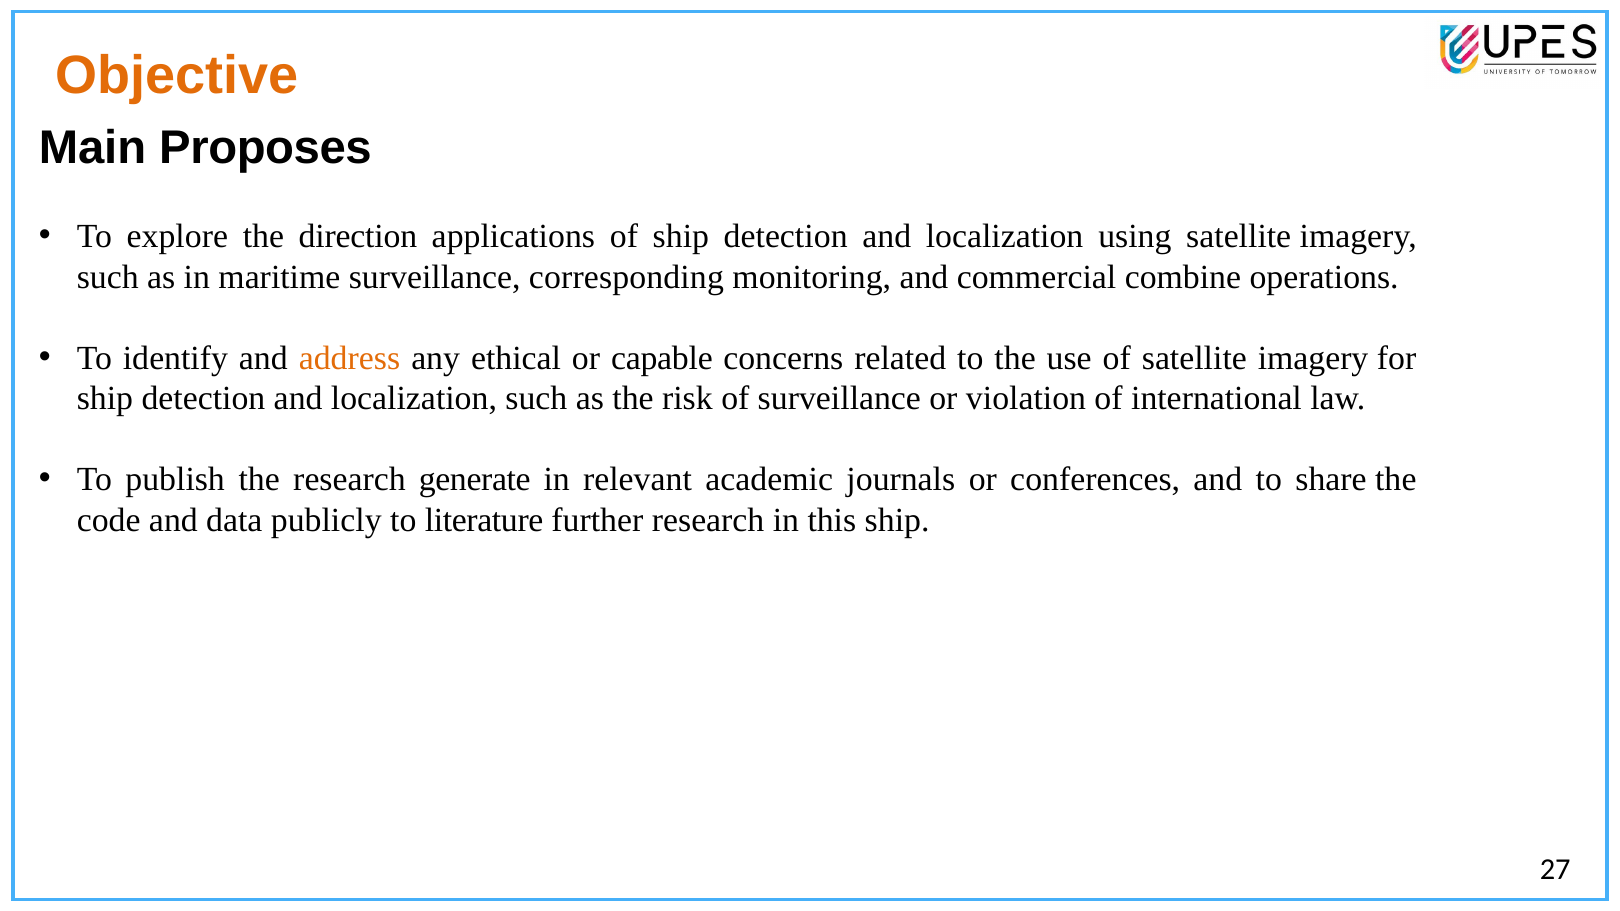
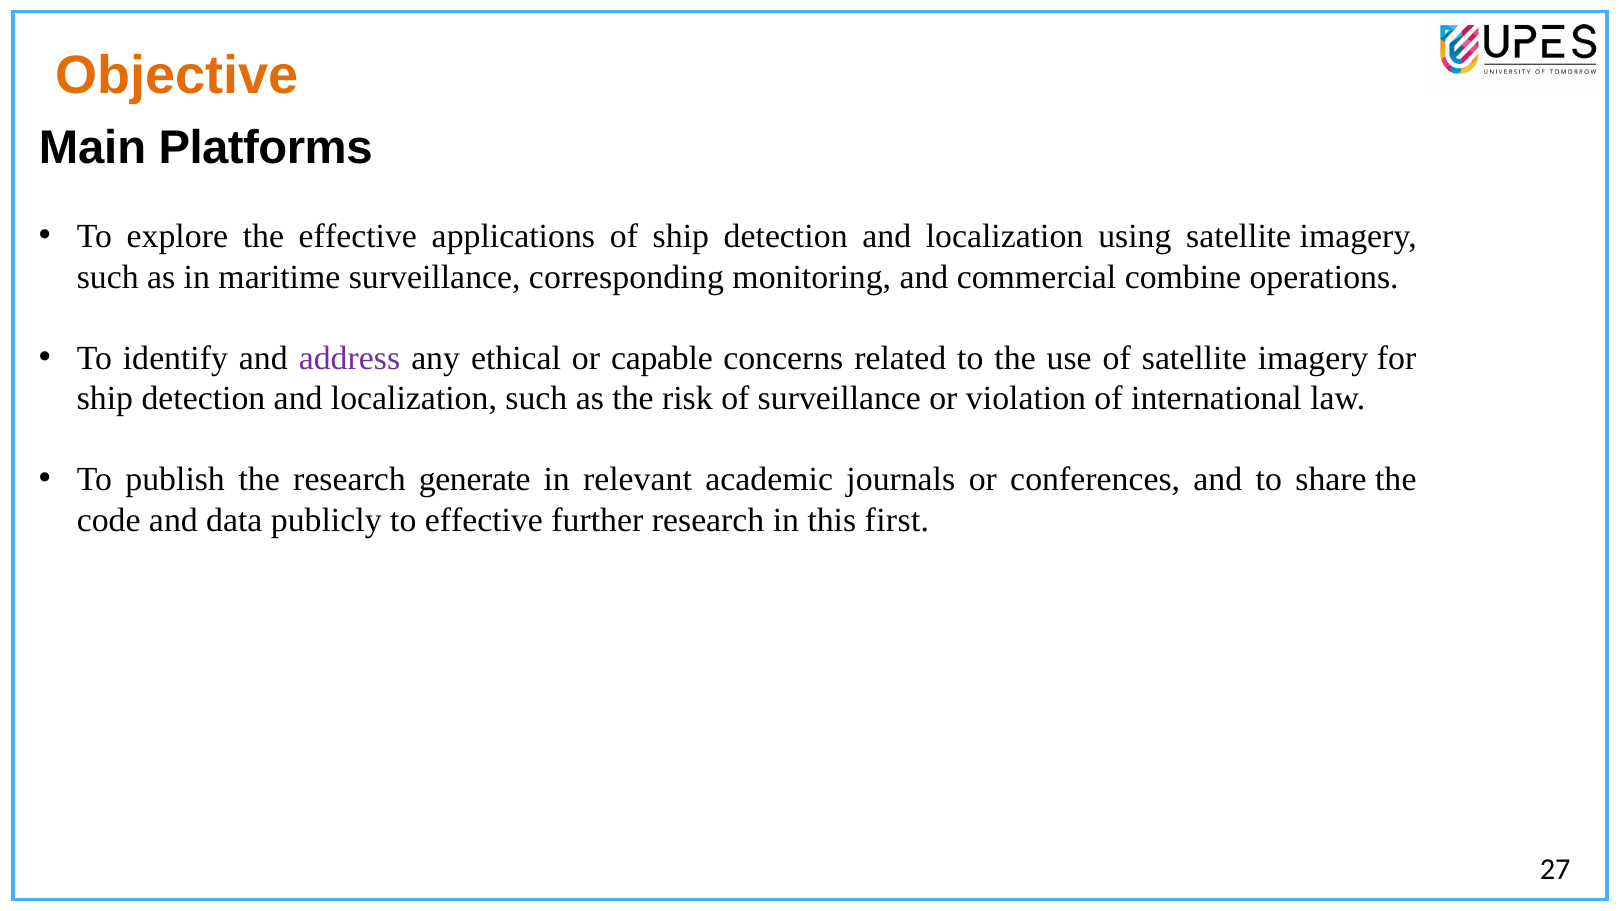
Proposes: Proposes -> Platforms
the direction: direction -> effective
address colour: orange -> purple
to literature: literature -> effective
this ship: ship -> first
